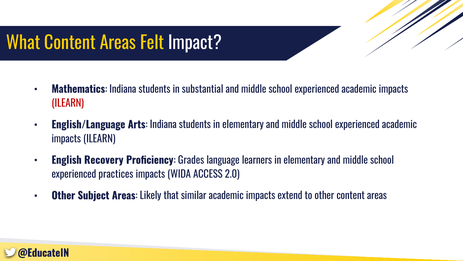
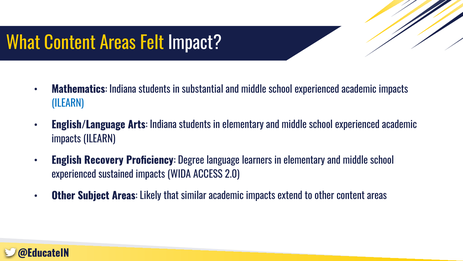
ILEARN at (68, 103) colour: red -> blue
Grades: Grades -> Degree
practices: practices -> sustained
